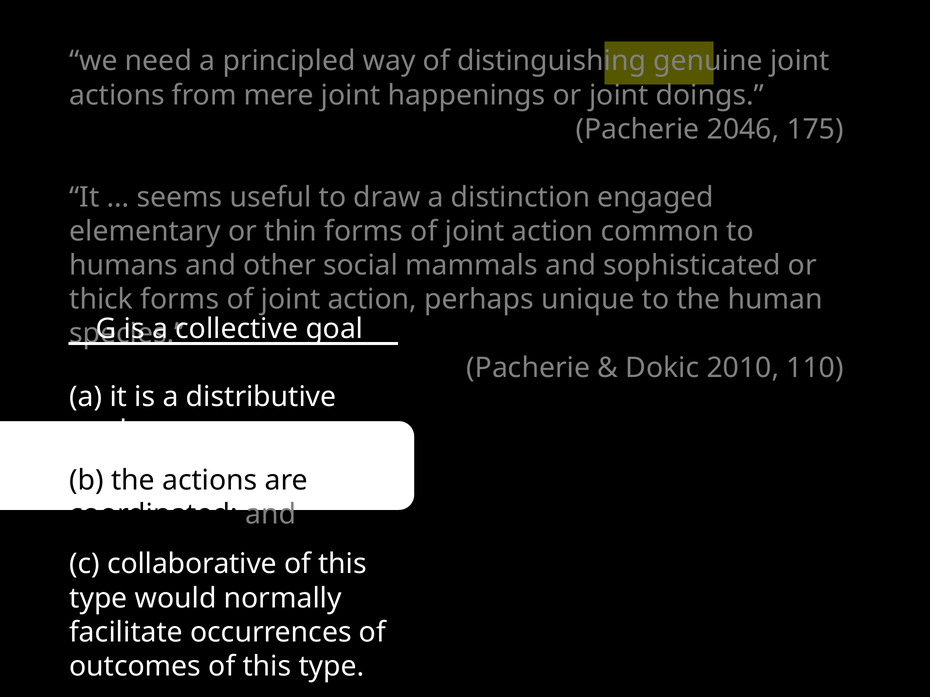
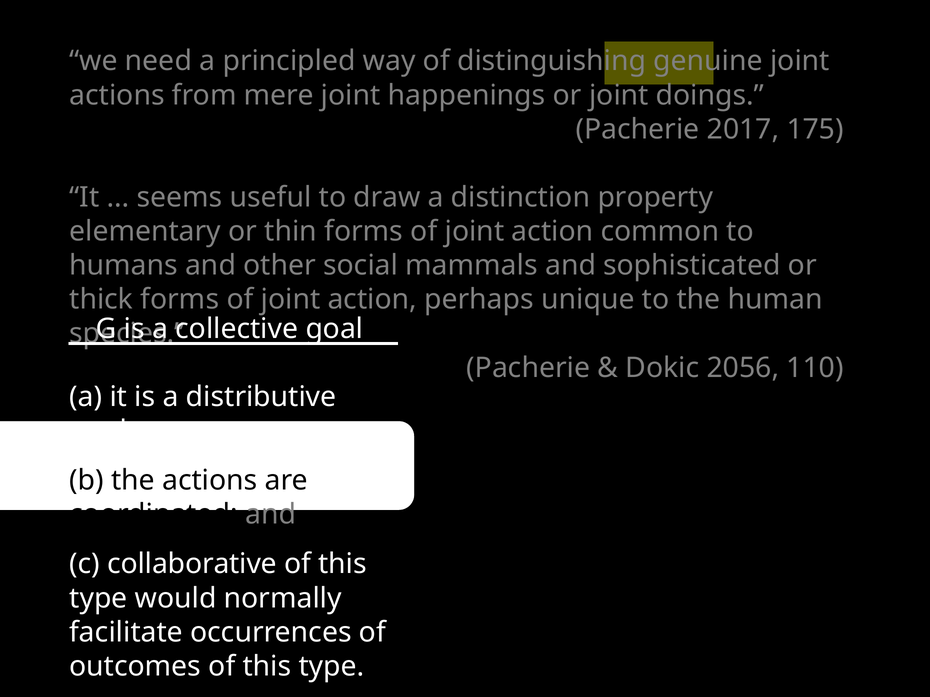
2046: 2046 -> 2017
engaged: engaged -> property
2010: 2010 -> 2056
